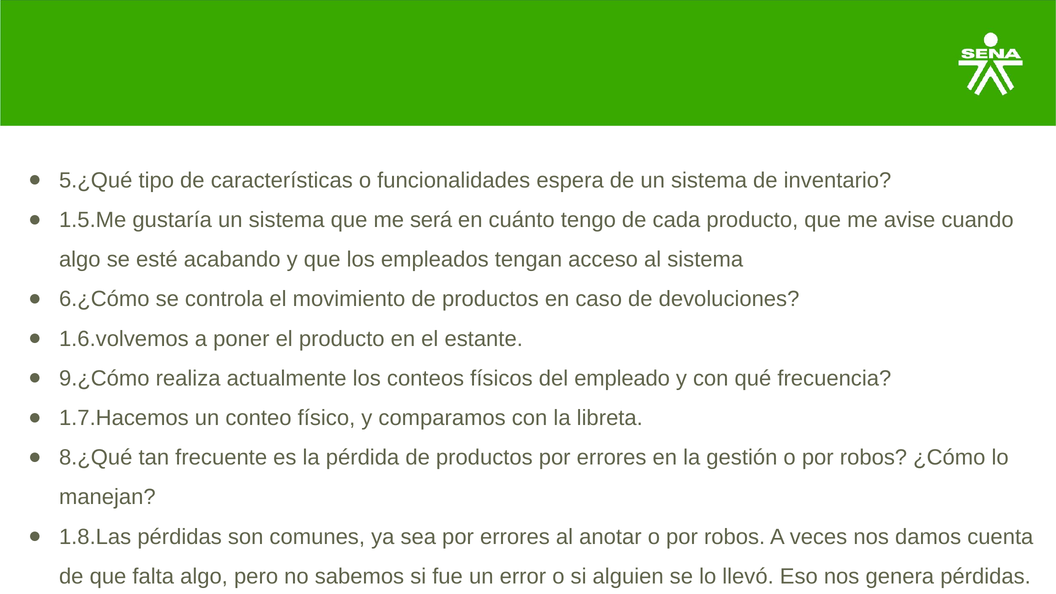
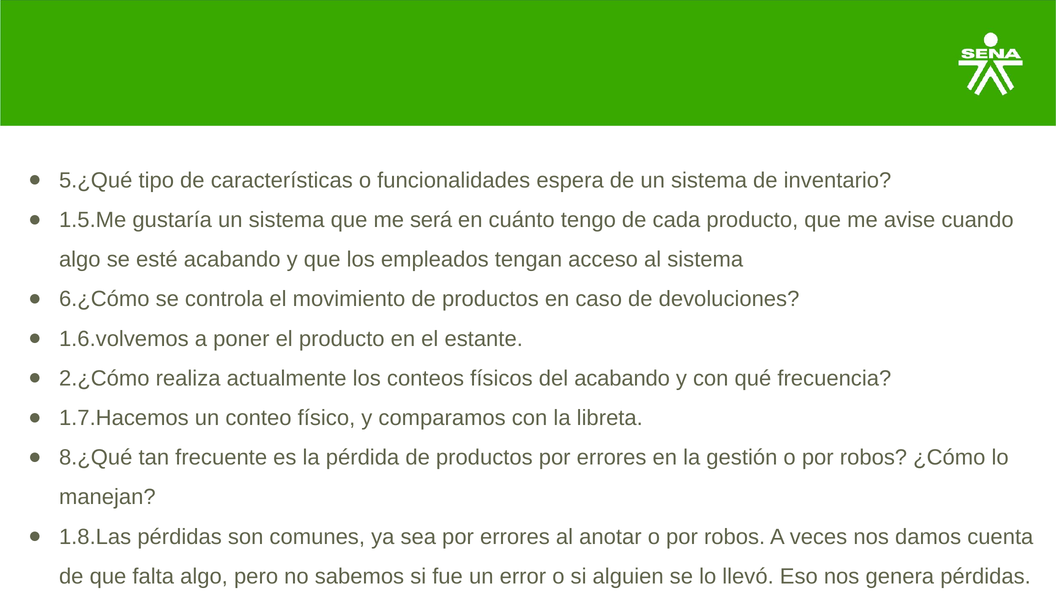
9.¿Cómo: 9.¿Cómo -> 2.¿Cómo
del empleado: empleado -> acabando
